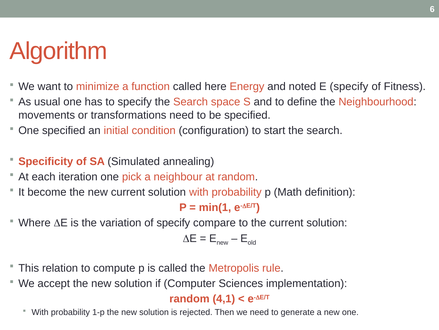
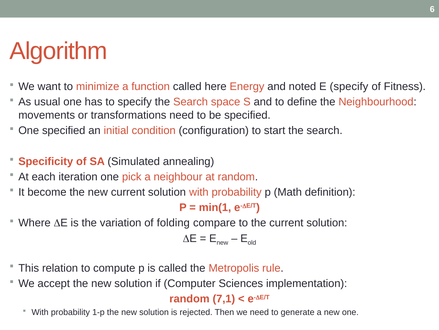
of specify: specify -> folding
4,1: 4,1 -> 7,1
